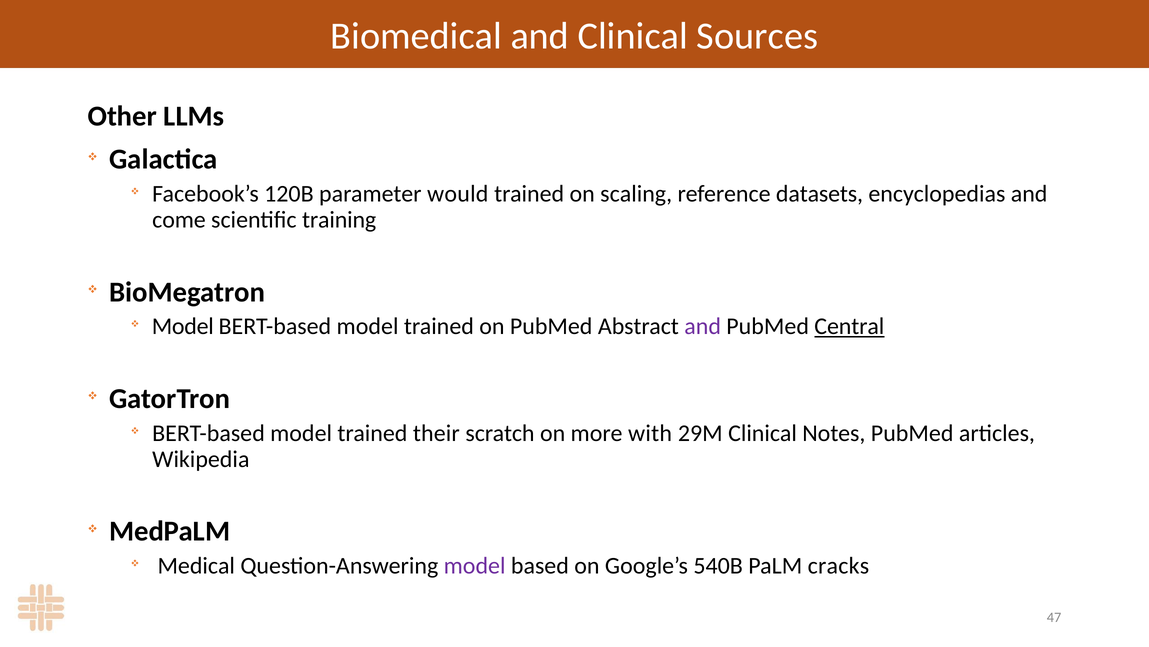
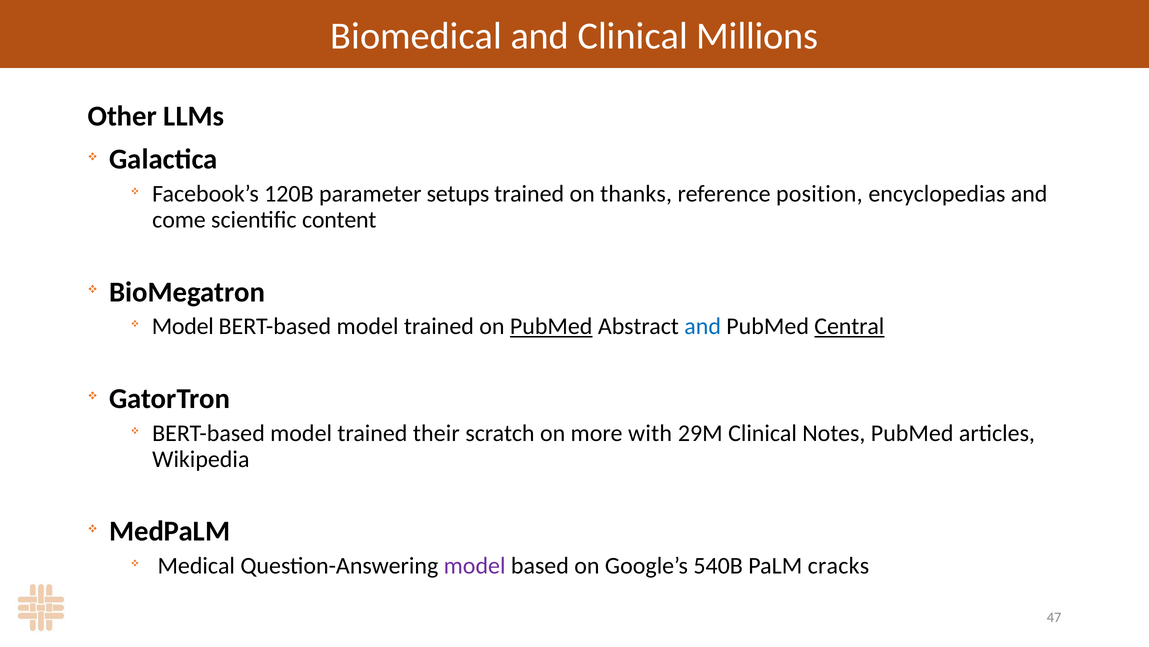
Sources: Sources -> Millions
would: would -> setups
scaling: scaling -> thanks
datasets: datasets -> position
training: training -> content
PubMed at (551, 326) underline: none -> present
and at (703, 326) colour: purple -> blue
